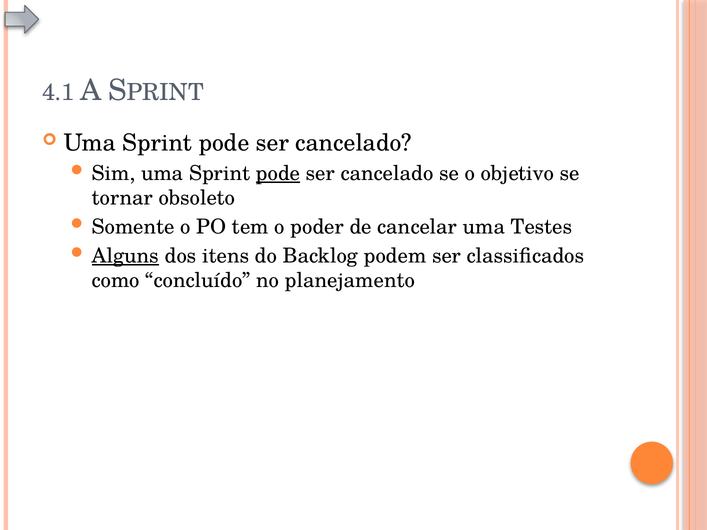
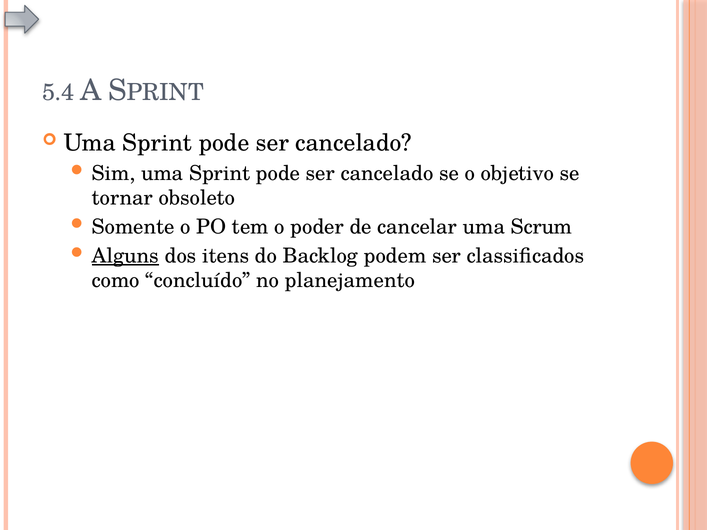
4.1: 4.1 -> 5.4
pode at (278, 173) underline: present -> none
Testes: Testes -> Scrum
